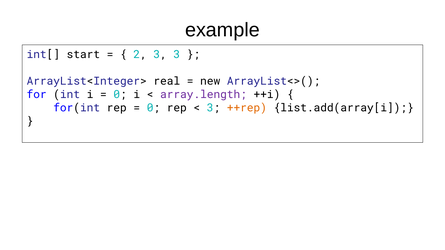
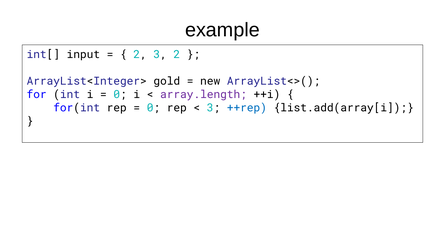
start: start -> input
3 3: 3 -> 2
real: real -> gold
++rep colour: orange -> blue
